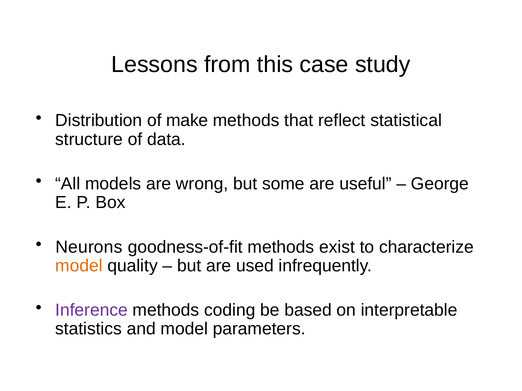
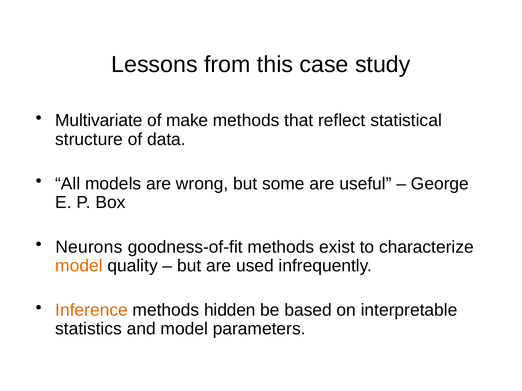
Distribution: Distribution -> Multivariate
Inference colour: purple -> orange
coding: coding -> hidden
